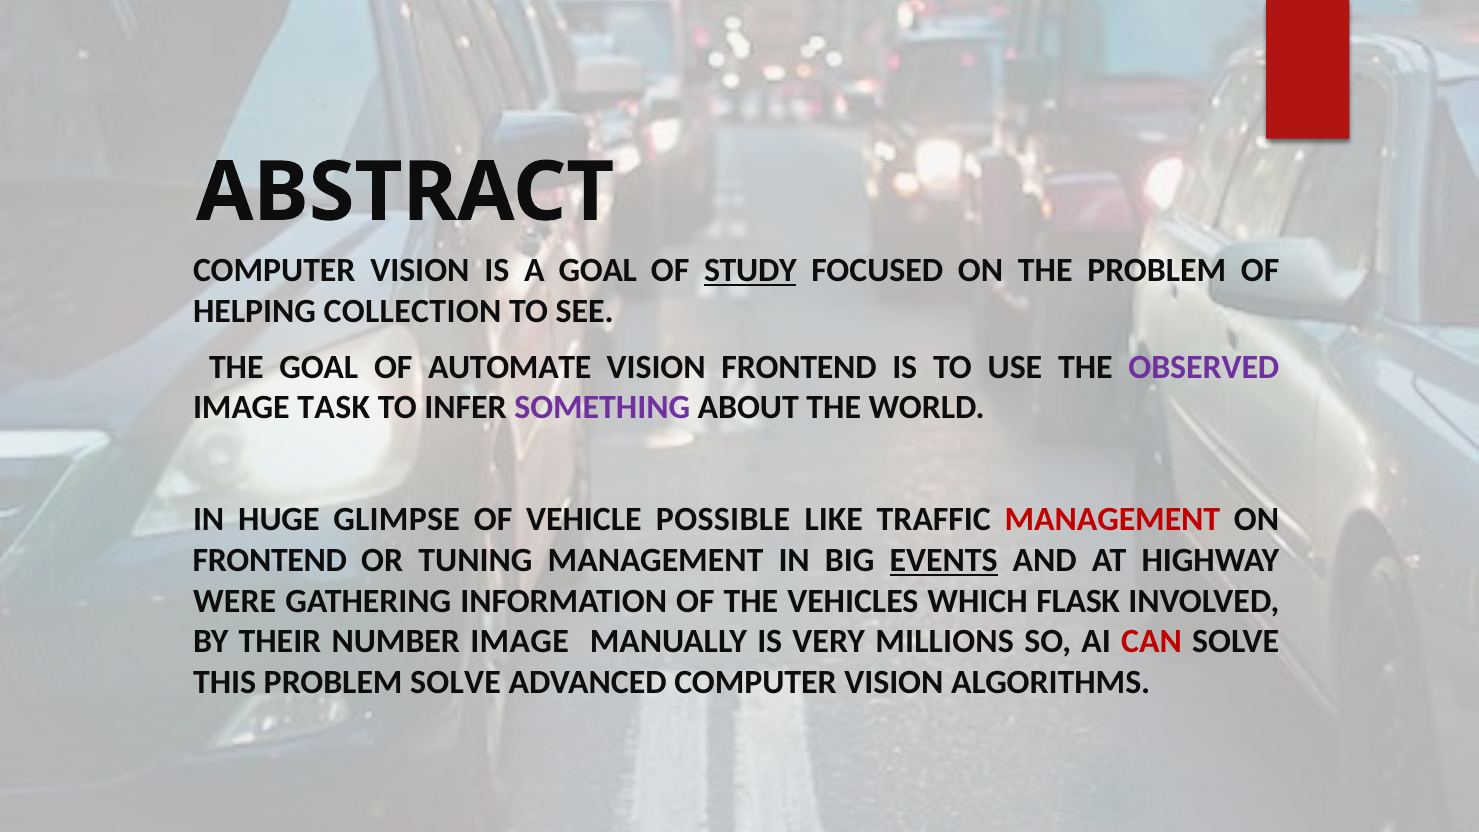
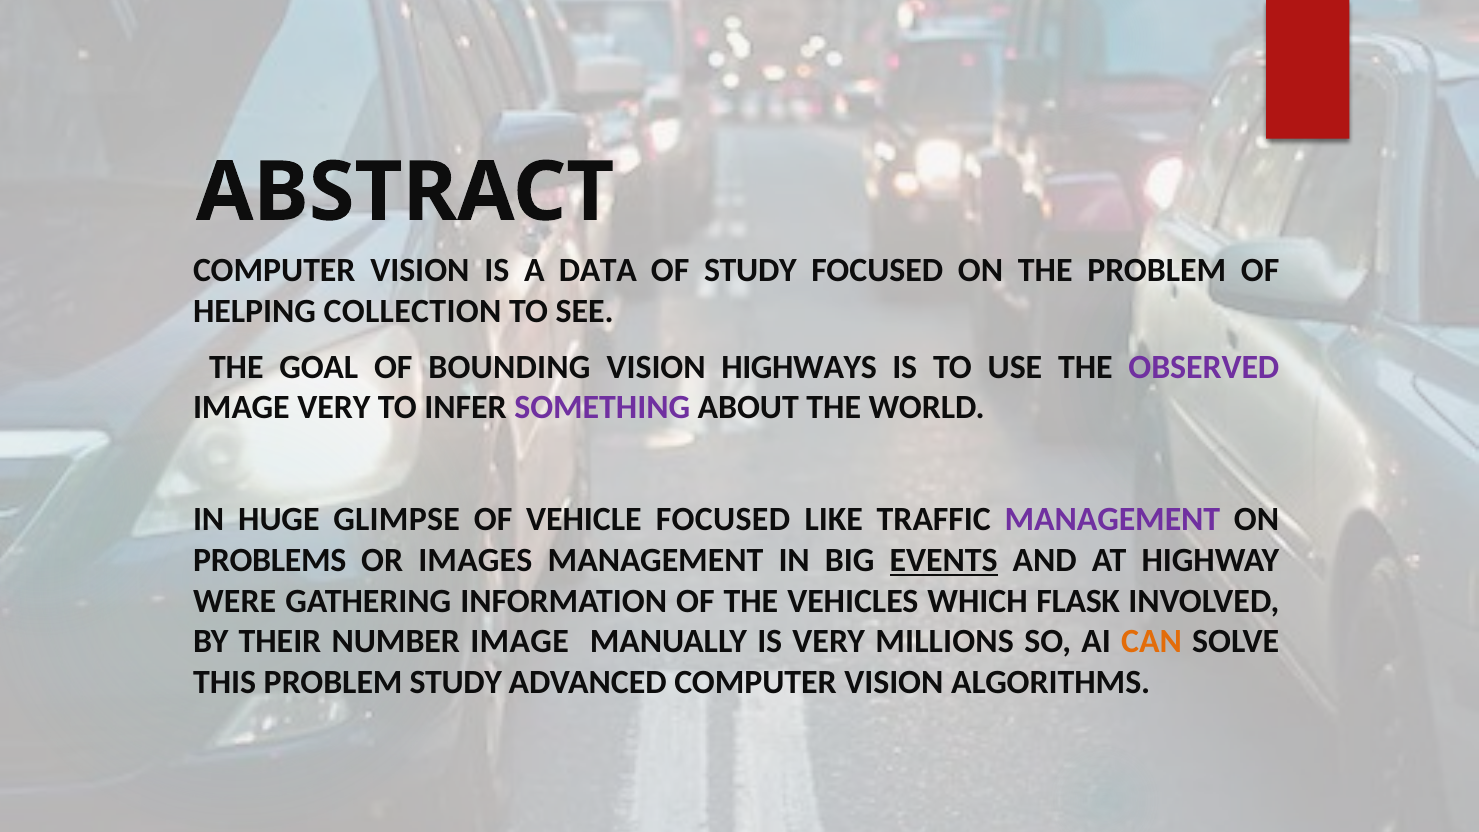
A GOAL: GOAL -> DATA
STUDY at (750, 270) underline: present -> none
AUTOMATE: AUTOMATE -> BOUNDING
VISION FRONTEND: FRONTEND -> HIGHWAYS
IMAGE TASK: TASK -> VERY
VEHICLE POSSIBLE: POSSIBLE -> FOCUSED
MANAGEMENT at (1112, 520) colour: red -> purple
FRONTEND at (270, 560): FRONTEND -> PROBLEMS
TUNING: TUNING -> IMAGES
CAN colour: red -> orange
PROBLEM SOLVE: SOLVE -> STUDY
